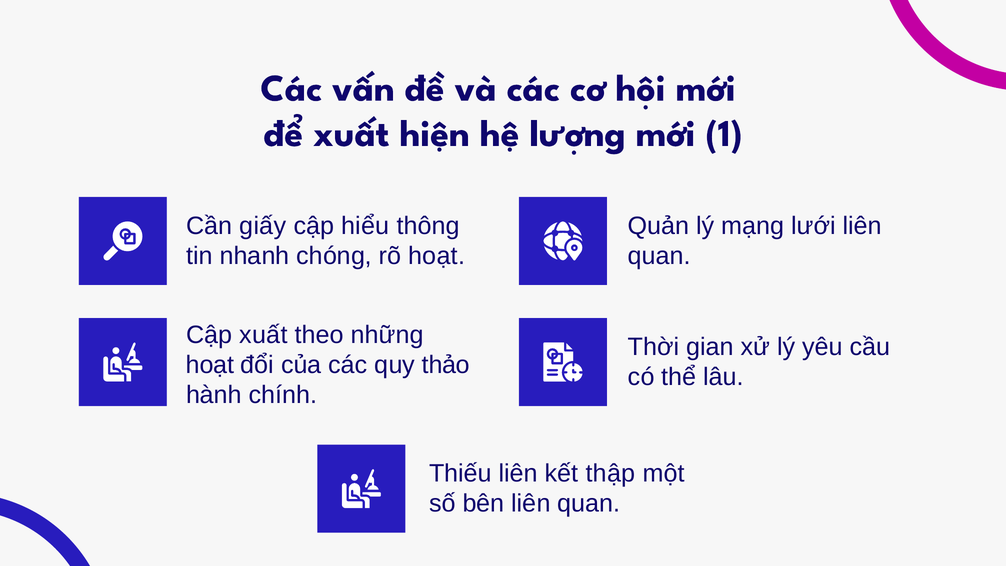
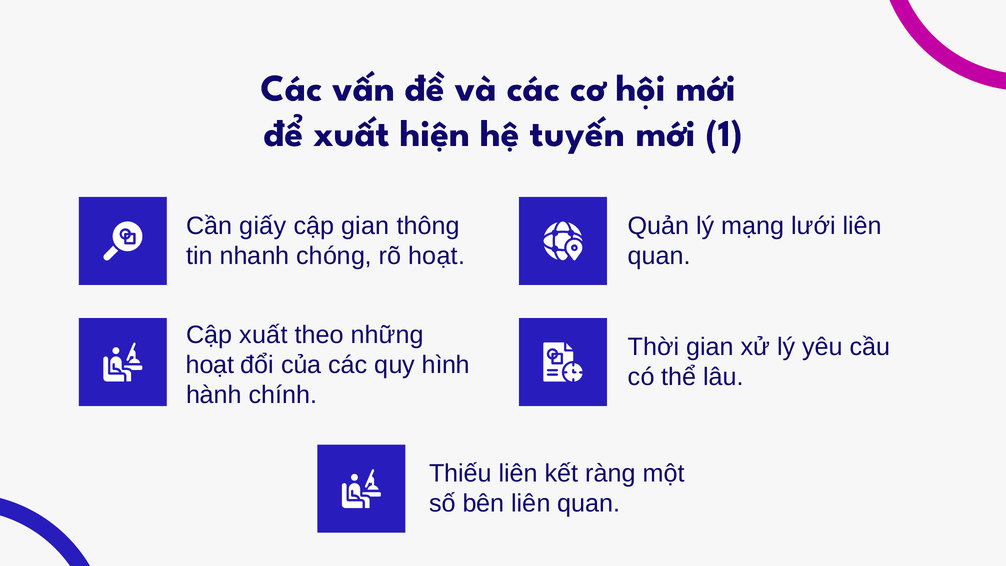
lượng: lượng -> tuyến
cập hiểu: hiểu -> gian
thảo: thảo -> hình
thập: thập -> ràng
